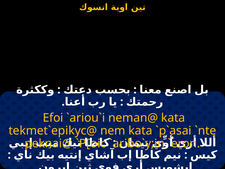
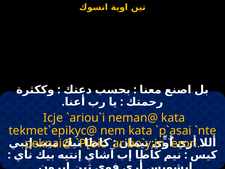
Efoi: Efoi -> Icje
